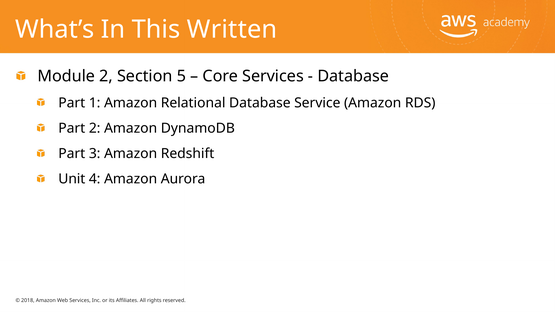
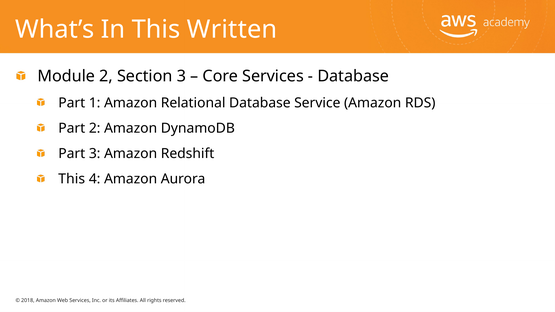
Section 5: 5 -> 3
Unit at (72, 179): Unit -> This
